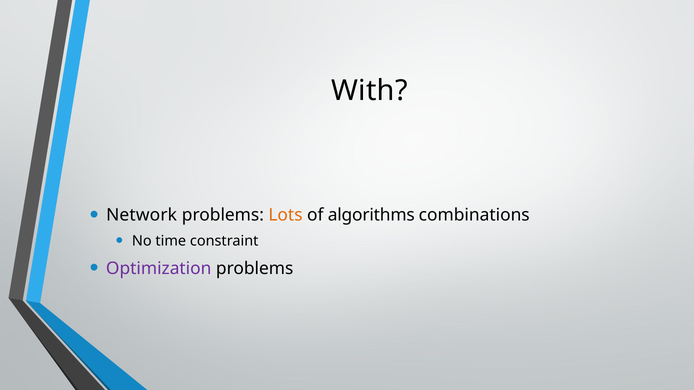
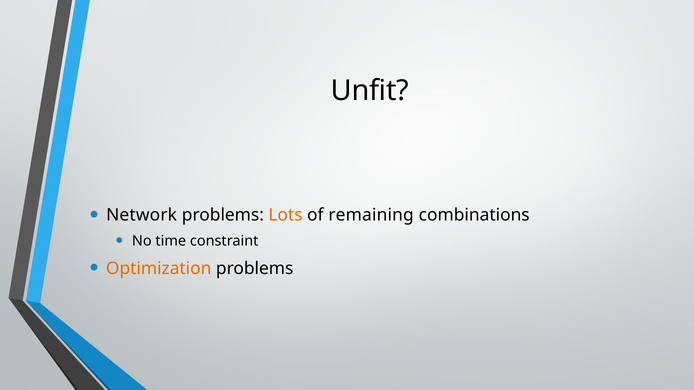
With: With -> Unfit
algorithms: algorithms -> remaining
Optimization colour: purple -> orange
